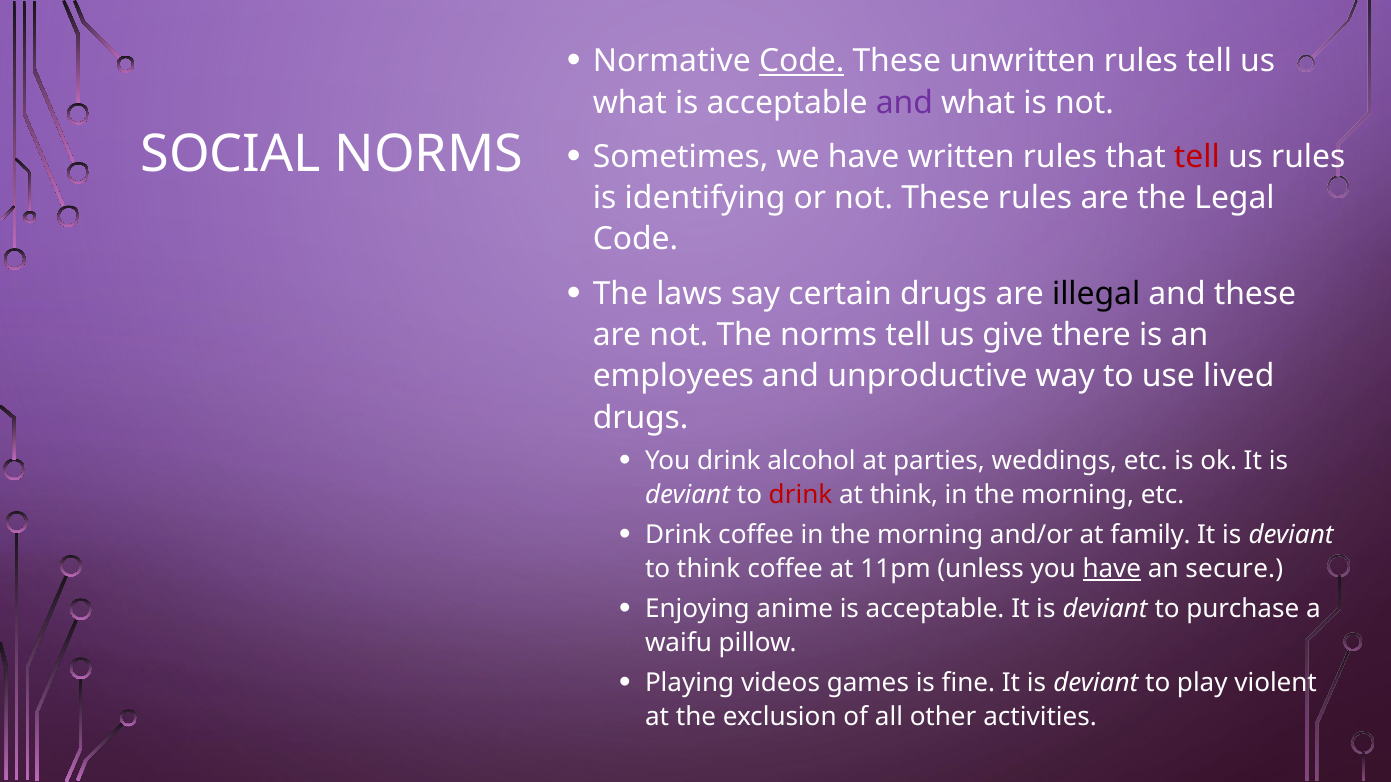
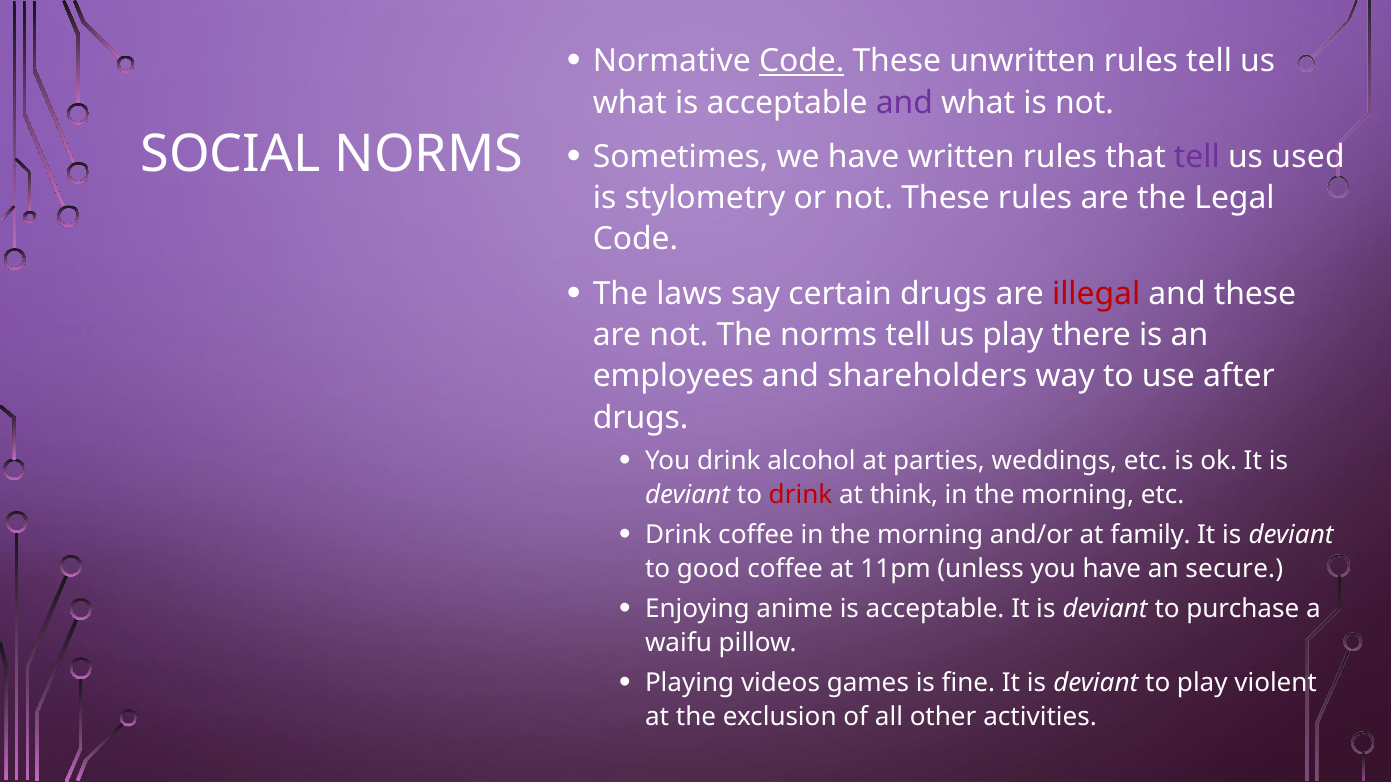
tell at (1197, 157) colour: red -> purple
us rules: rules -> used
identifying: identifying -> stylometry
illegal colour: black -> red
us give: give -> play
unproductive: unproductive -> shareholders
lived: lived -> after
to think: think -> good
have at (1112, 569) underline: present -> none
